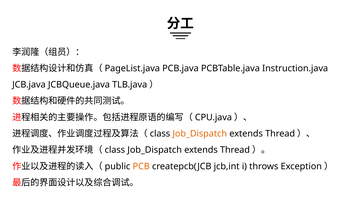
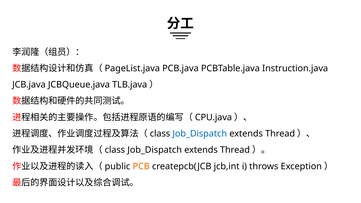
Job_Dispatch at (200, 134) colour: orange -> blue
